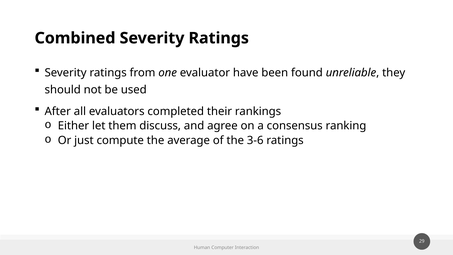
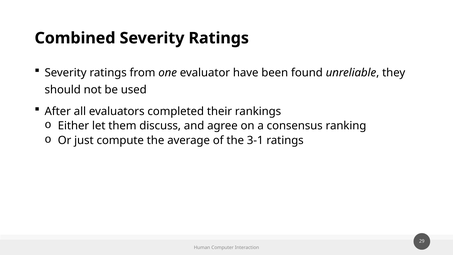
3-6: 3-6 -> 3-1
